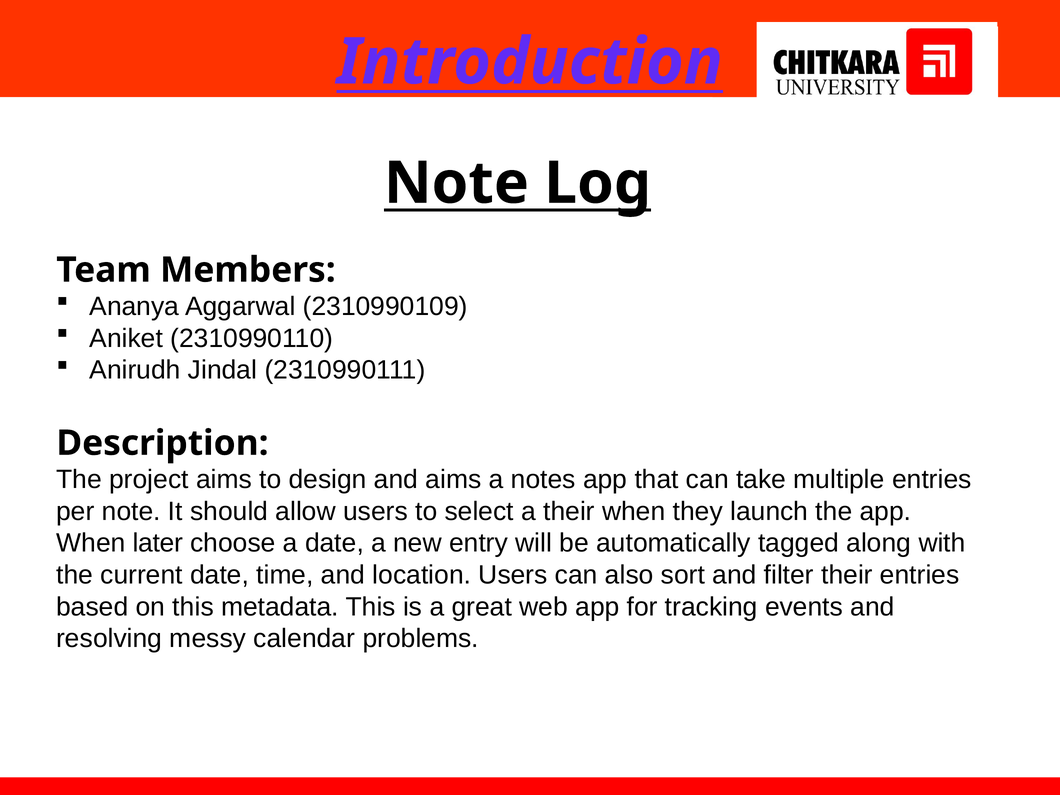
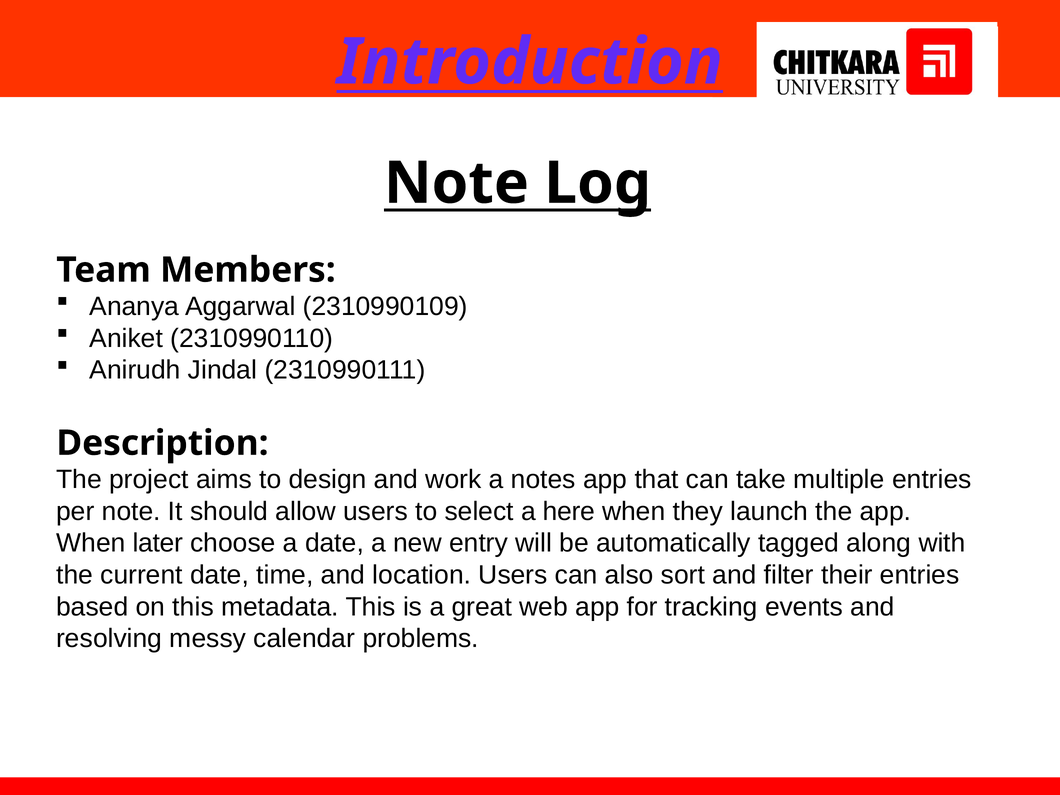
and aims: aims -> work
a their: their -> here
